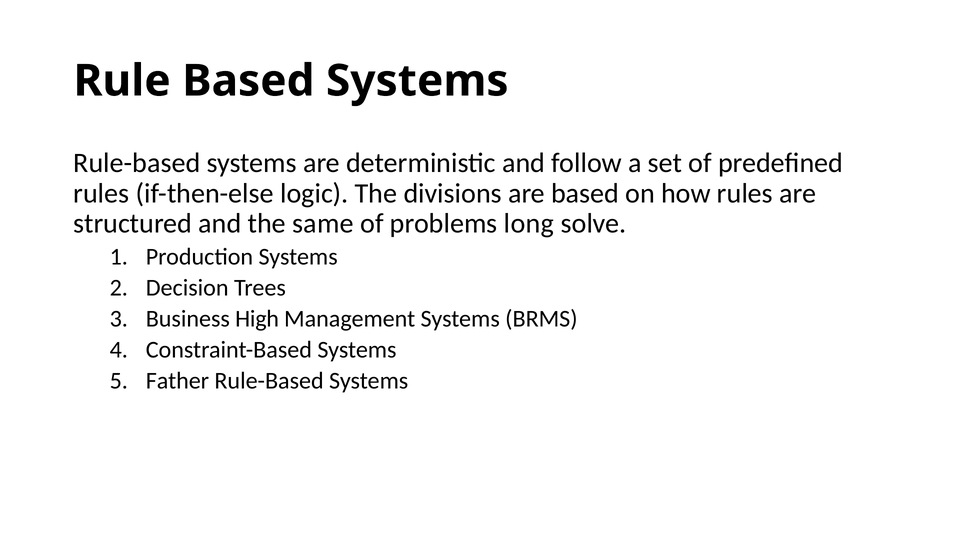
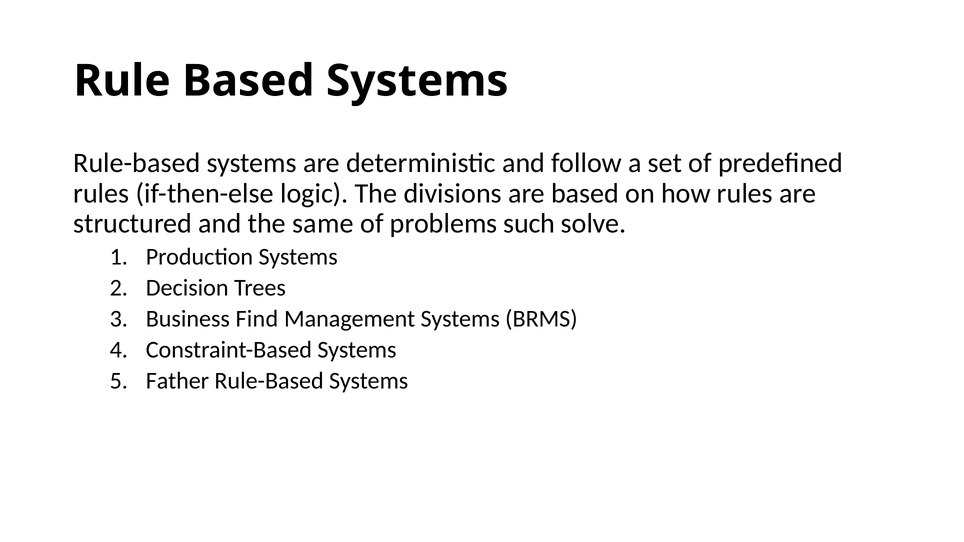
long: long -> such
High: High -> Find
